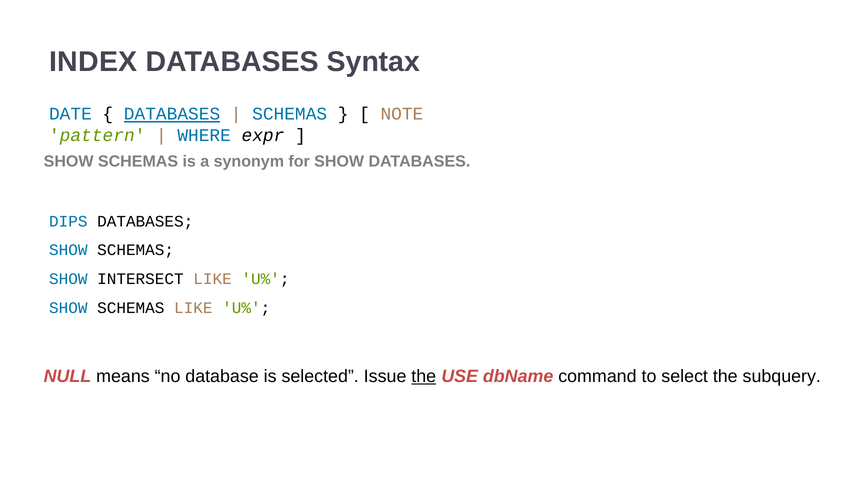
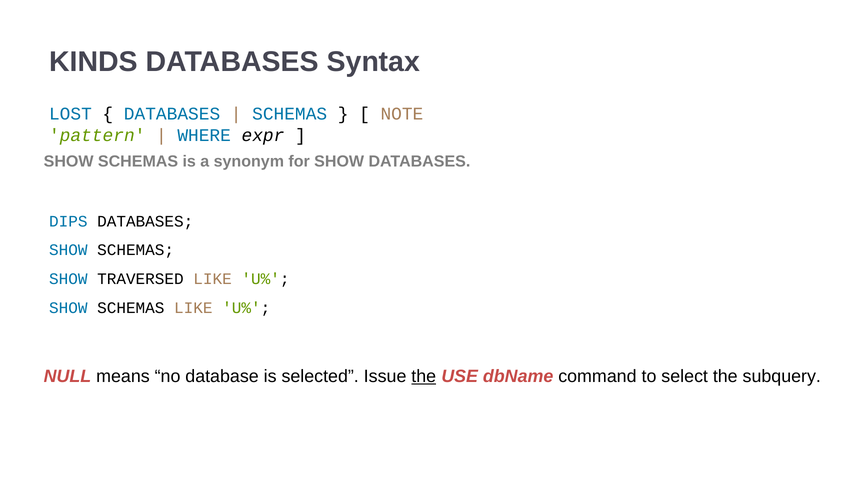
INDEX: INDEX -> KINDS
DATE: DATE -> LOST
DATABASES at (172, 114) underline: present -> none
INTERSECT: INTERSECT -> TRAVERSED
